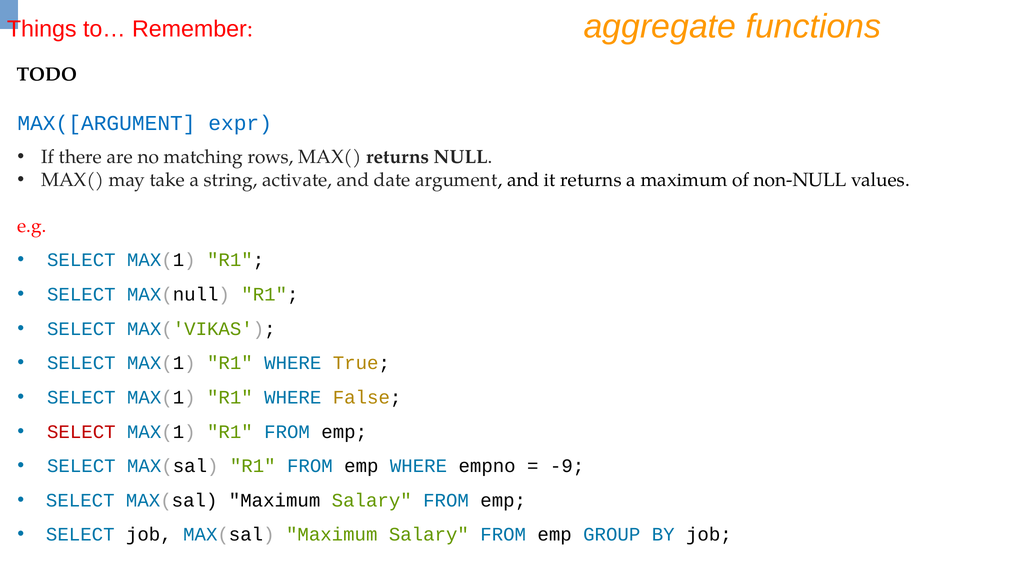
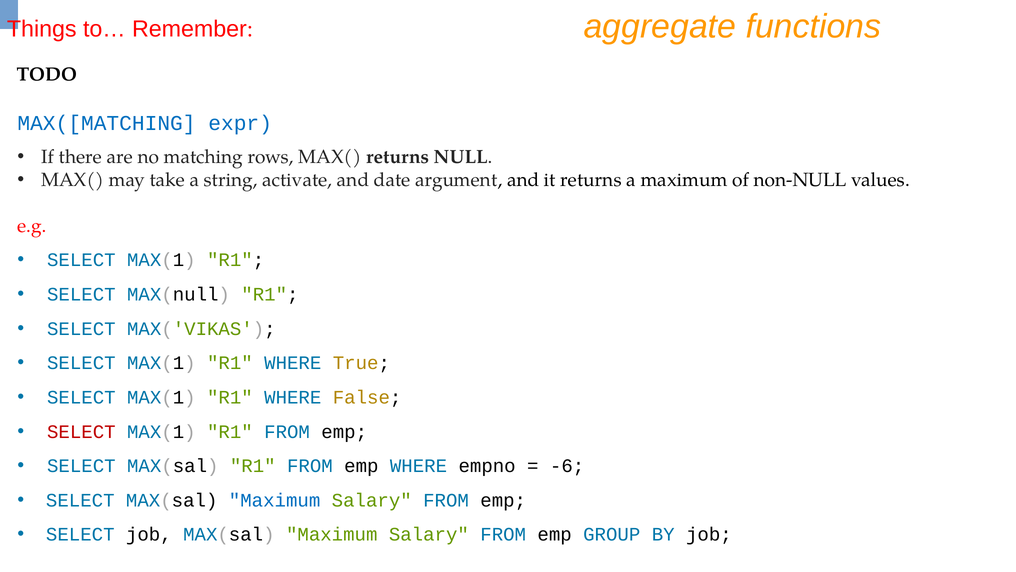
MAX([ARGUMENT: MAX([ARGUMENT -> MAX([MATCHING
-9: -9 -> -6
Maximum at (275, 500) colour: black -> blue
